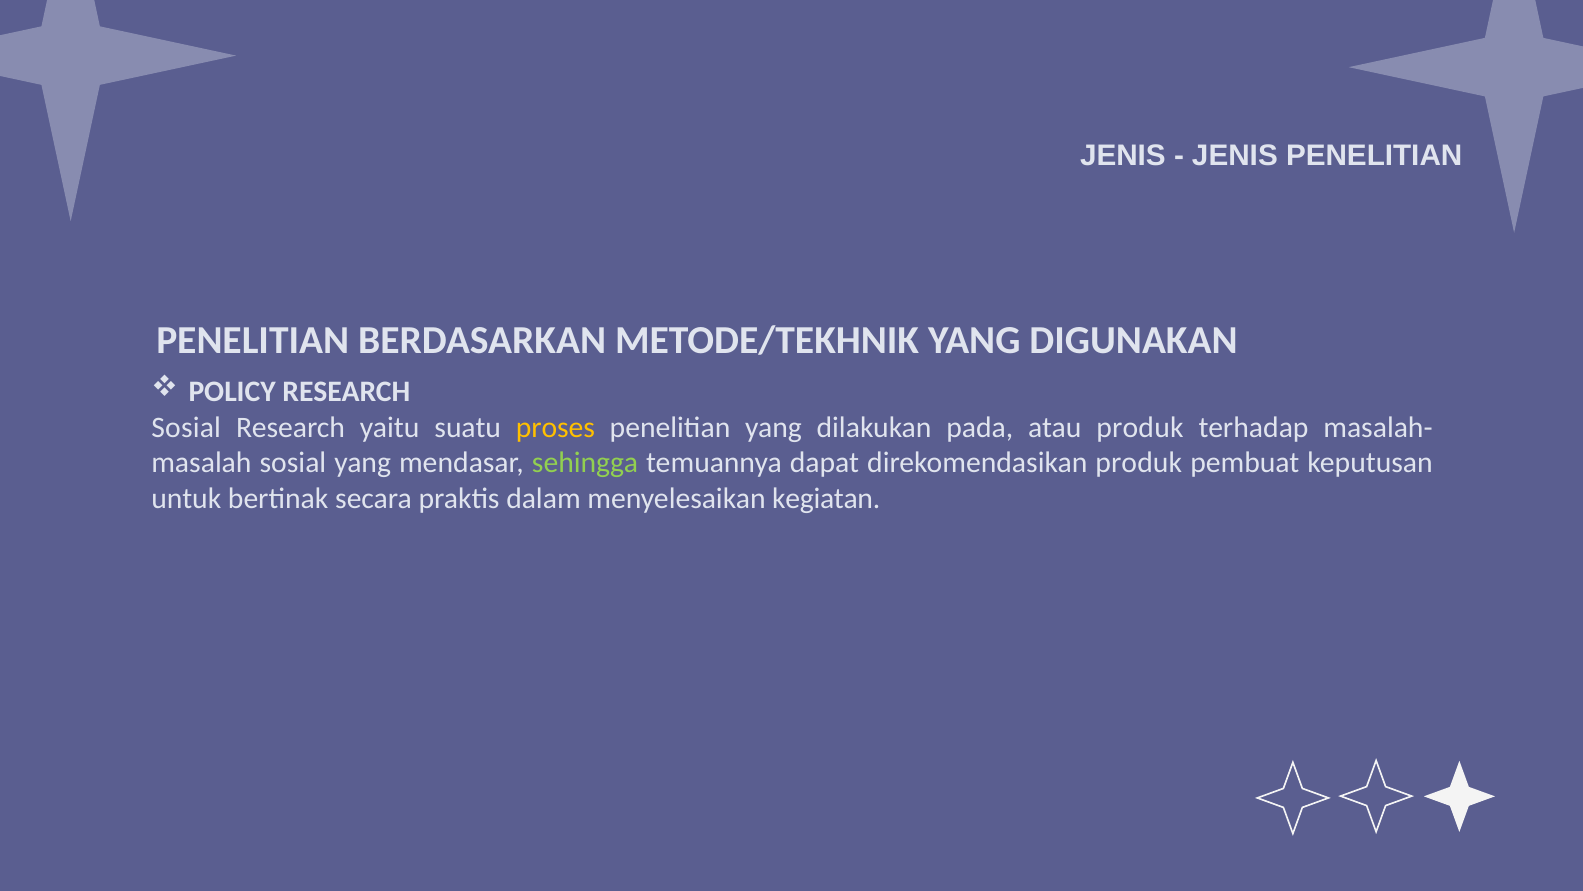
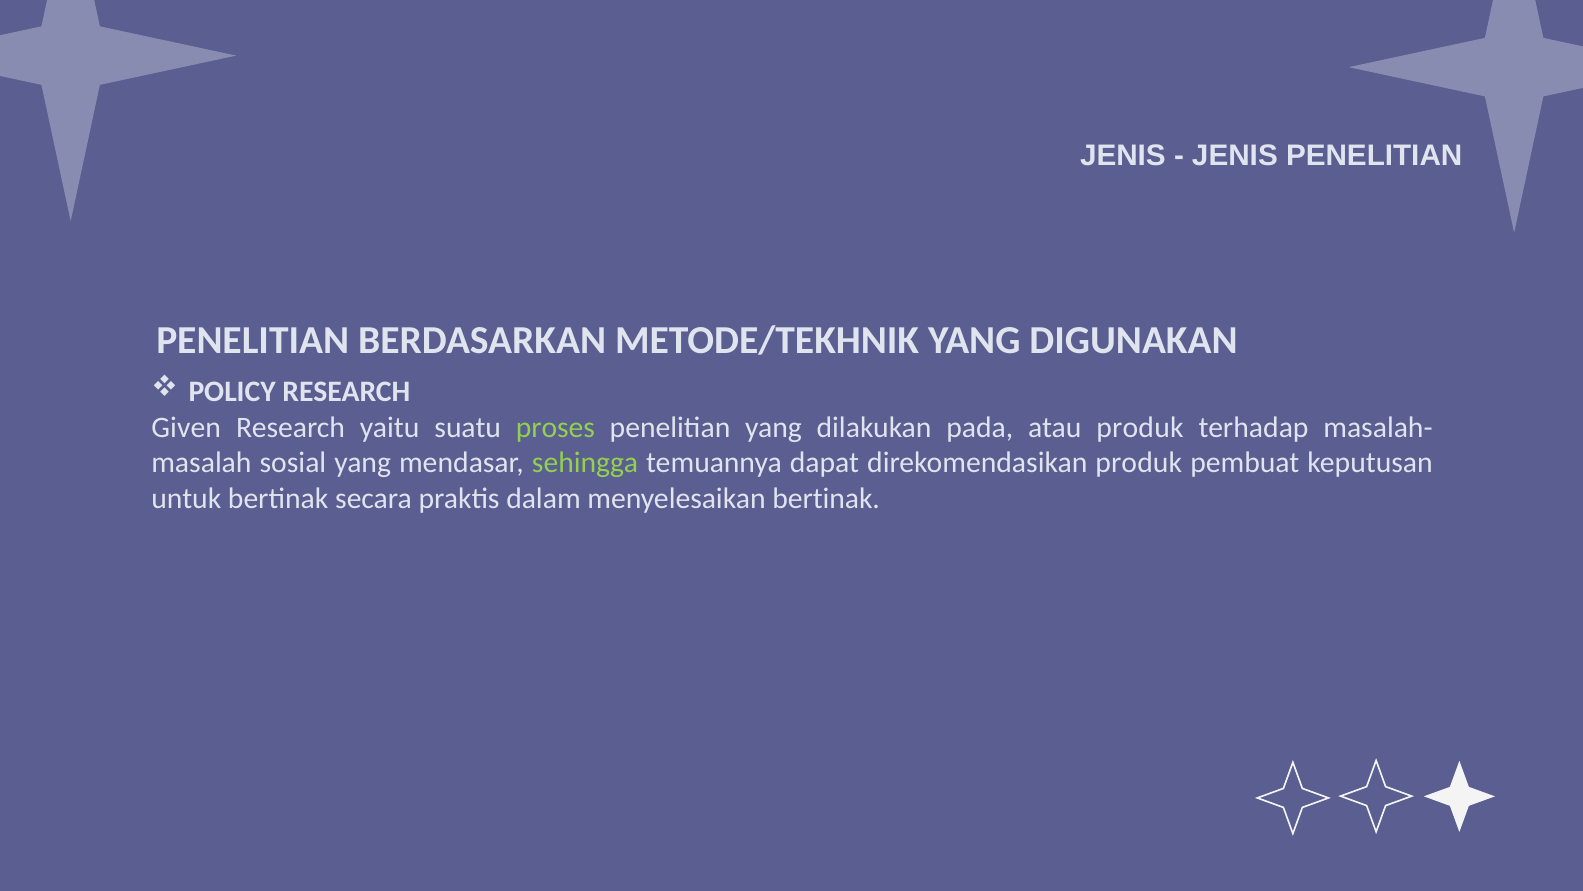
Sosial at (186, 427): Sosial -> Given
proses at (555, 427) colour: yellow -> light green
menyelesaikan kegiatan: kegiatan -> bertinak
